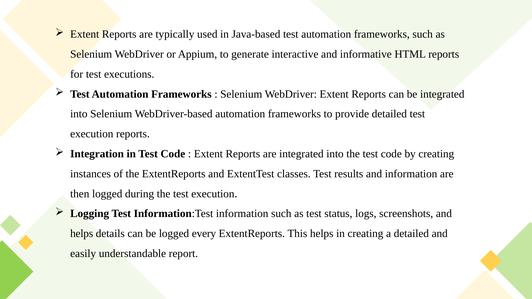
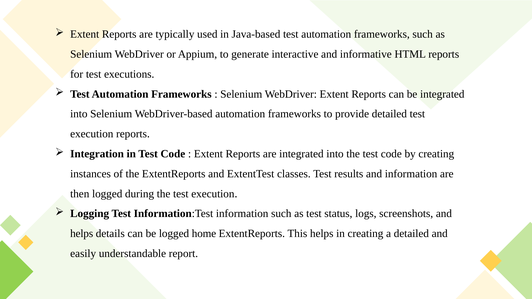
every: every -> home
